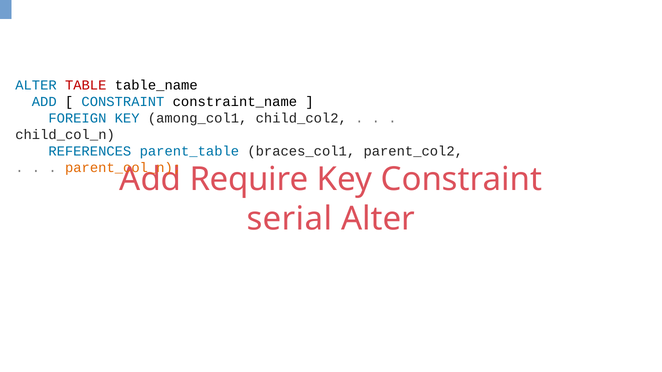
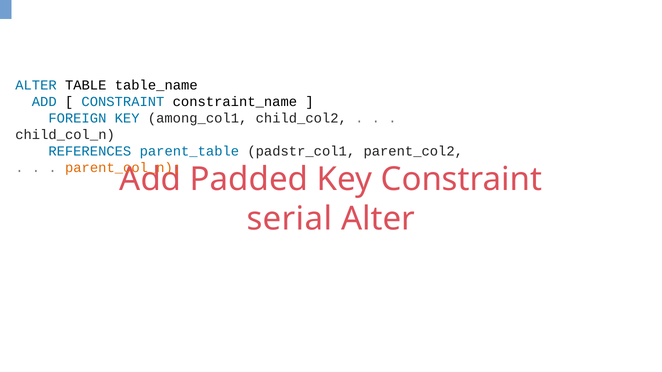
TABLE colour: red -> black
braces_col1: braces_col1 -> padstr_col1
Require: Require -> Padded
